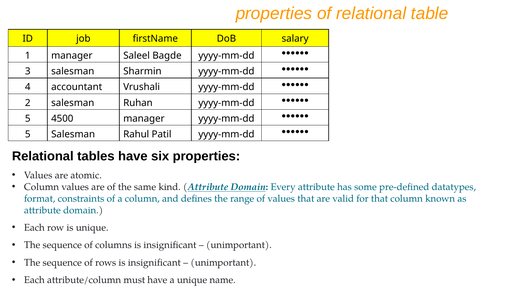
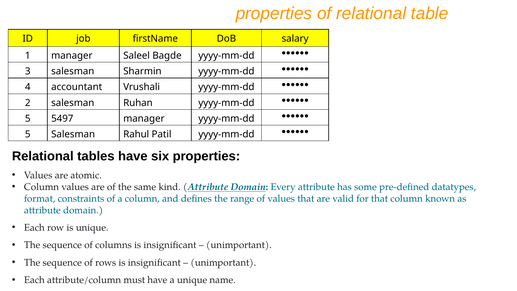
4500: 4500 -> 5497
